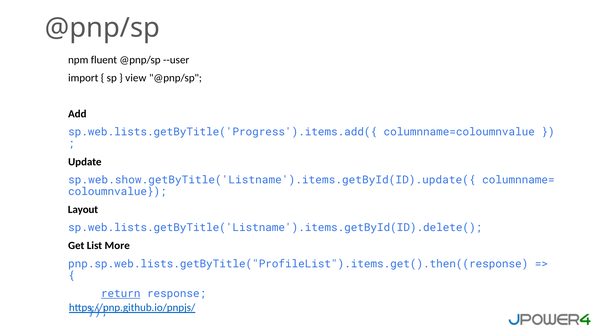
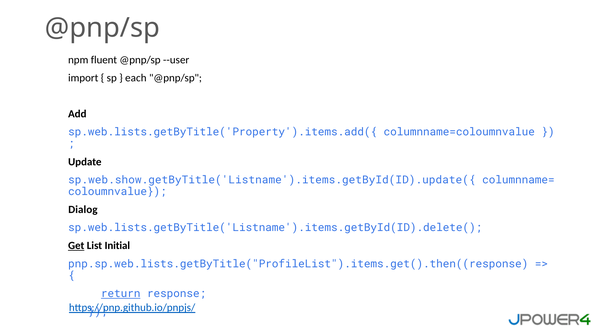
view: view -> each
sp.web.lists.getByTitle('Progress').items.add({: sp.web.lists.getByTitle('Progress').items.add({ -> sp.web.lists.getByTitle('Property').items.add({
Layout: Layout -> Dialog
Get underline: none -> present
More: More -> Initial
